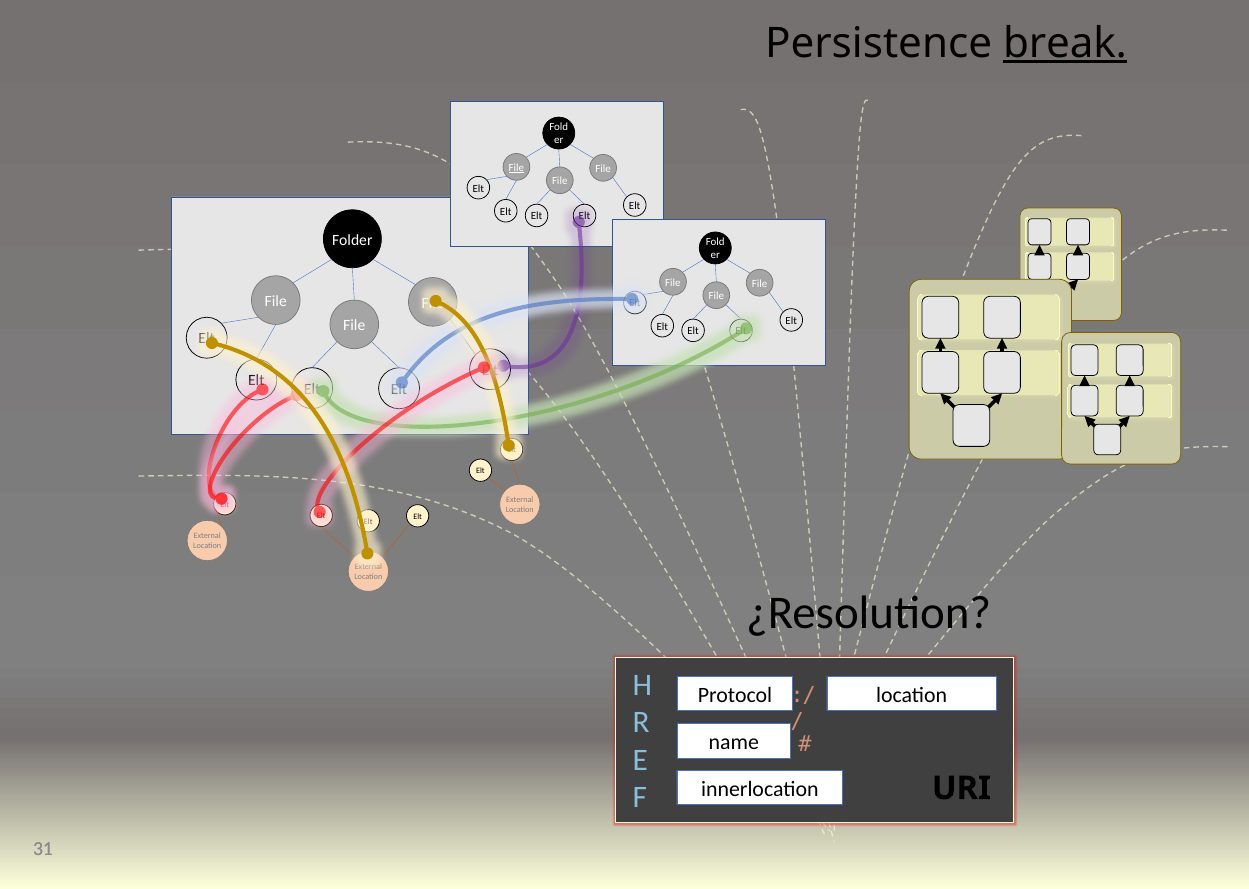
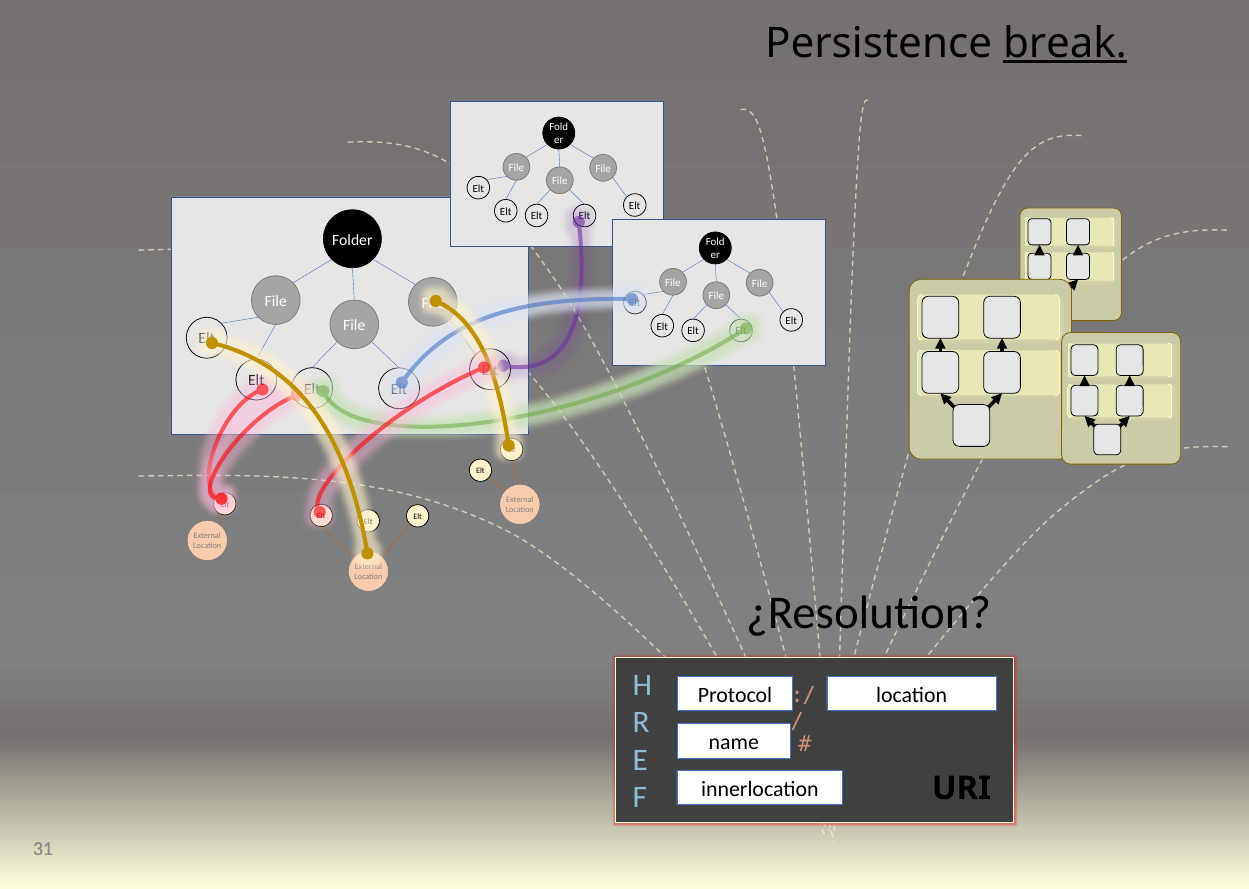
File at (516, 168) underline: present -> none
